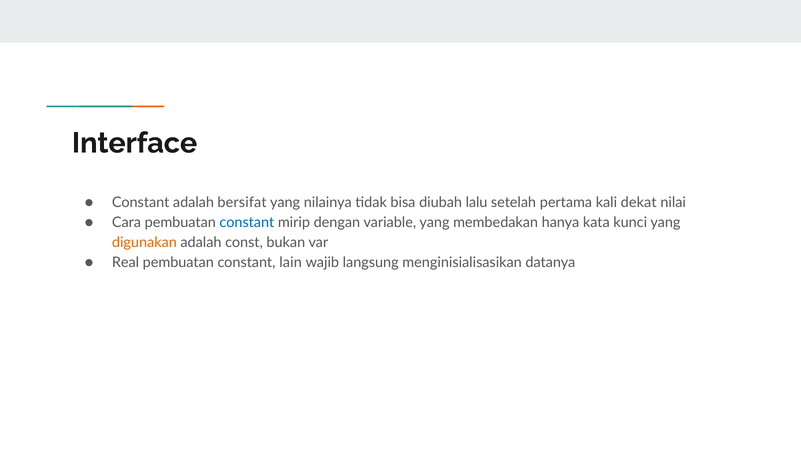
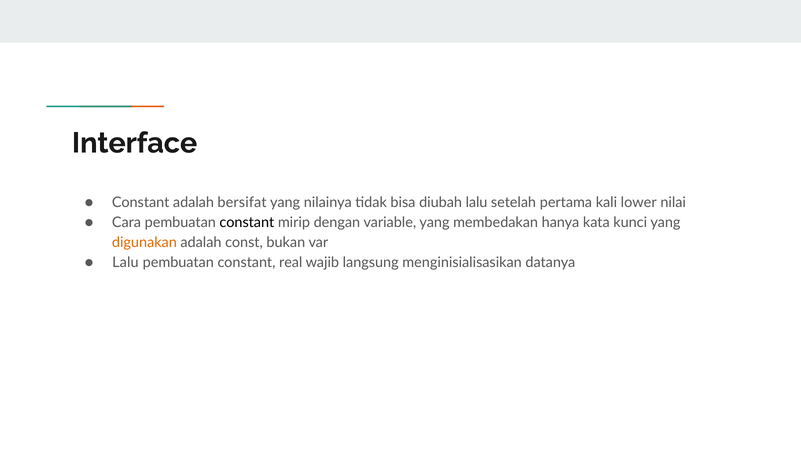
dekat: dekat -> lower
constant at (247, 222) colour: blue -> black
Real at (126, 262): Real -> Lalu
lain: lain -> real
